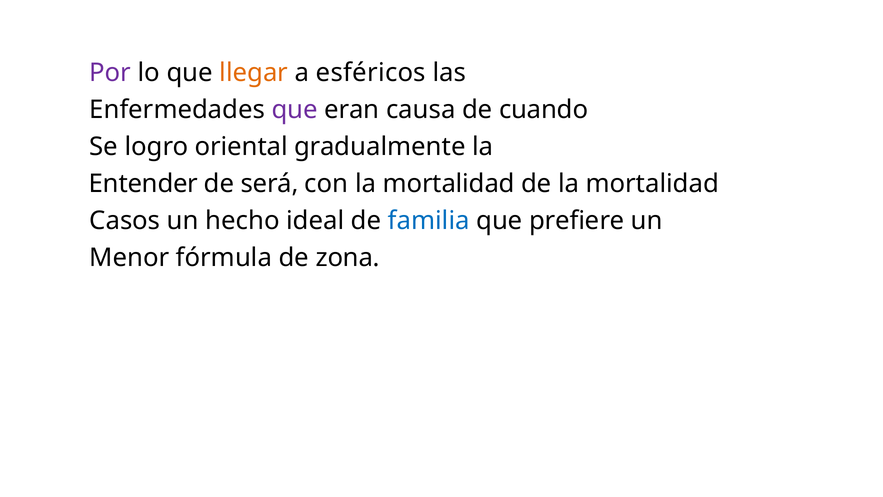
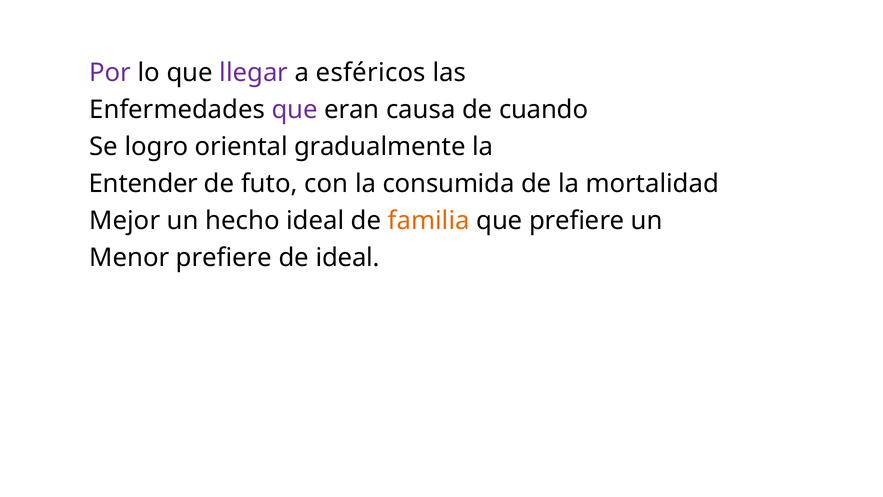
llegar colour: orange -> purple
será: será -> futo
con la mortalidad: mortalidad -> consumida
Casos: Casos -> Mejor
familia colour: blue -> orange
Menor fórmula: fórmula -> prefiere
de zona: zona -> ideal
